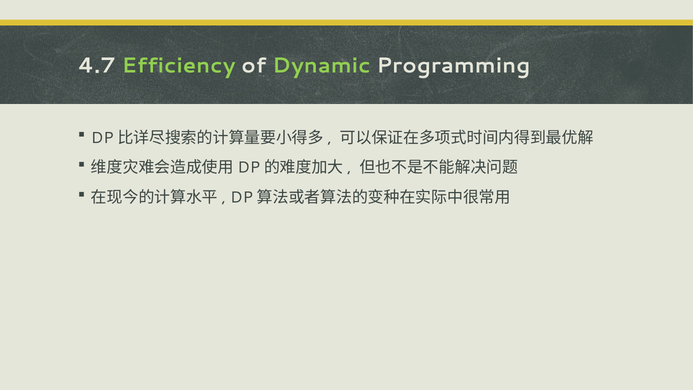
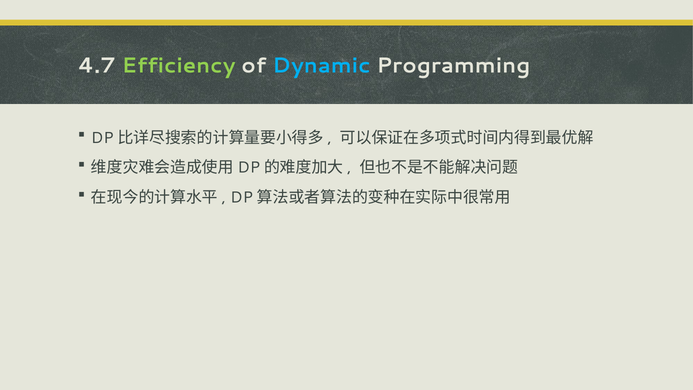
Dynamic colour: light green -> light blue
